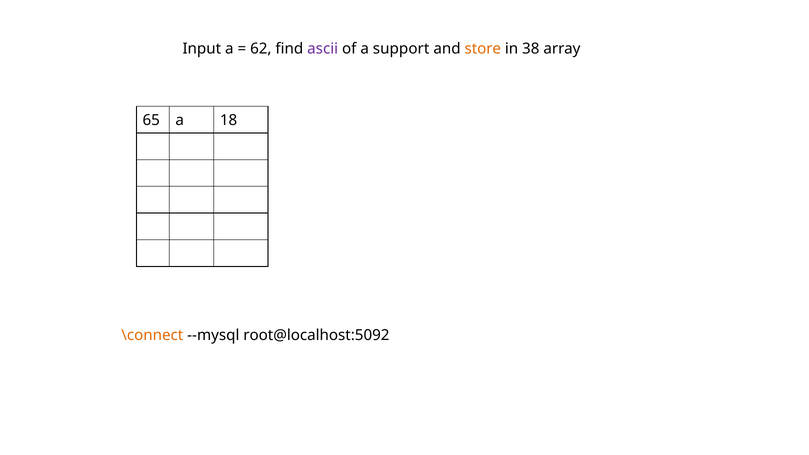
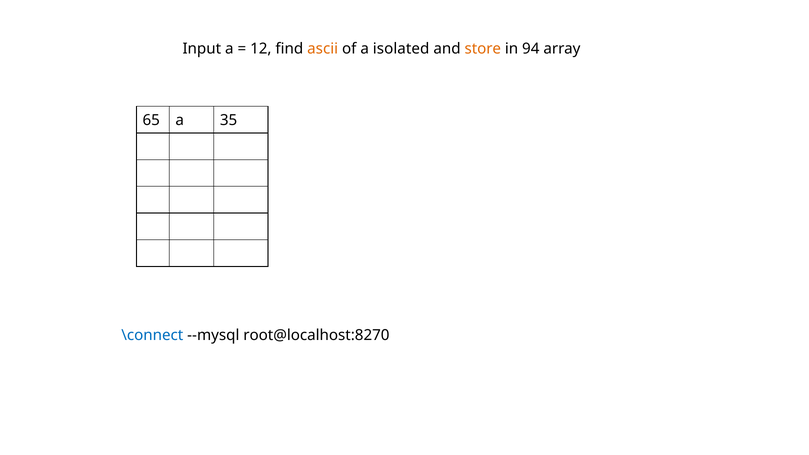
62: 62 -> 12
ascii colour: purple -> orange
support: support -> isolated
38: 38 -> 94
18: 18 -> 35
\connect colour: orange -> blue
root@localhost:5092: root@localhost:5092 -> root@localhost:8270
